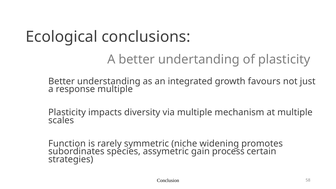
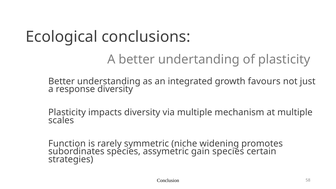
response multiple: multiple -> diversity
gain process: process -> species
